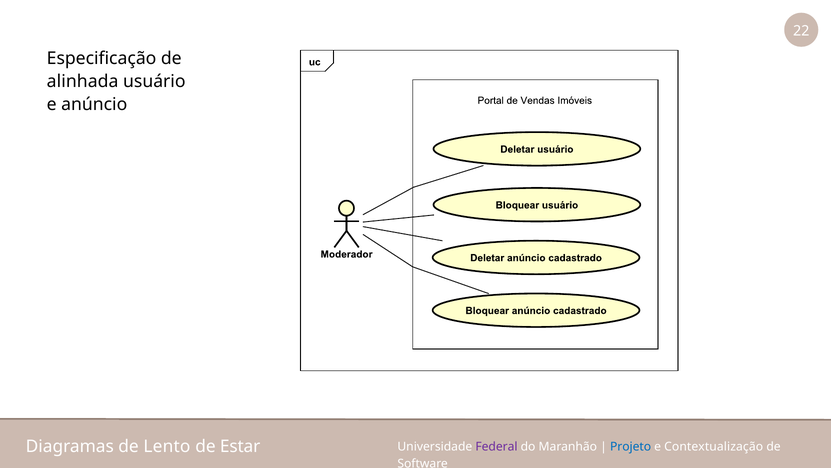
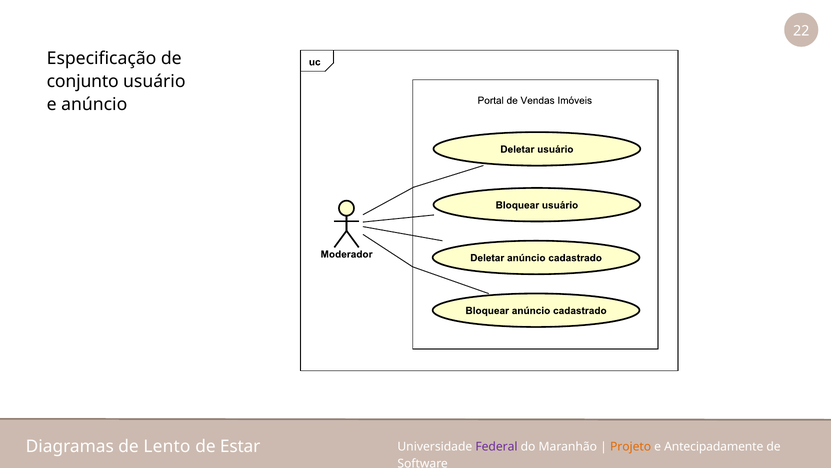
alinhada: alinhada -> conjunto
Projeto colour: blue -> orange
Contextualização: Contextualização -> Antecipadamente
